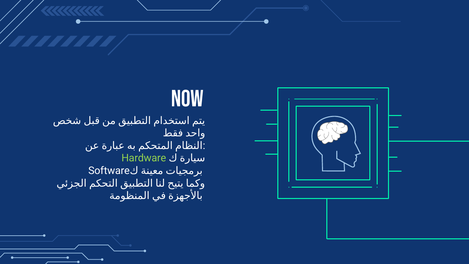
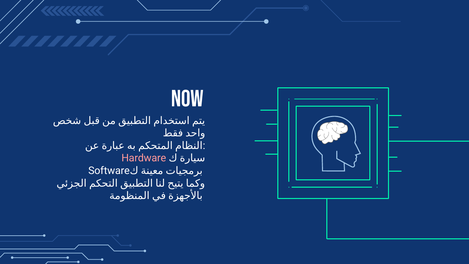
Hardware colour: light green -> pink
